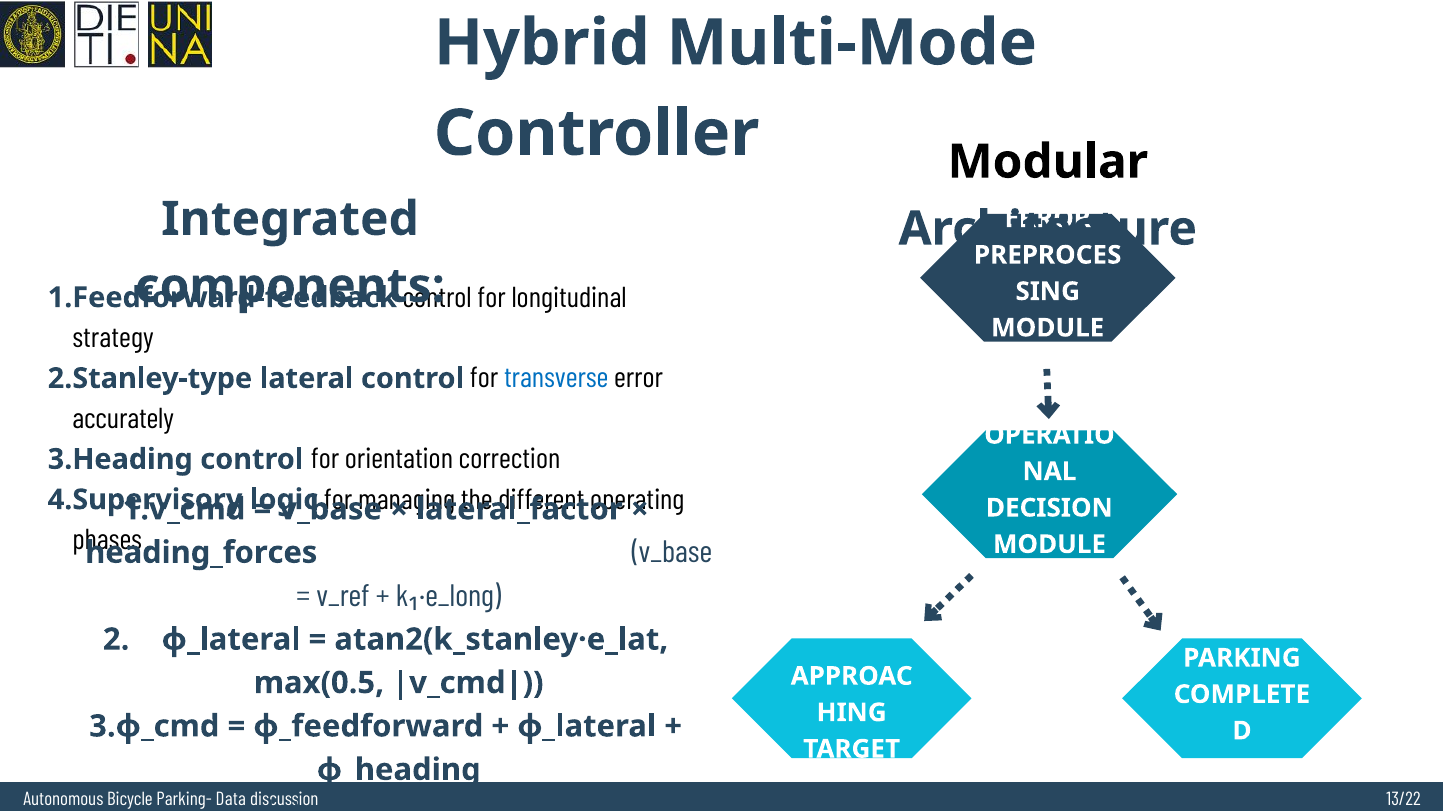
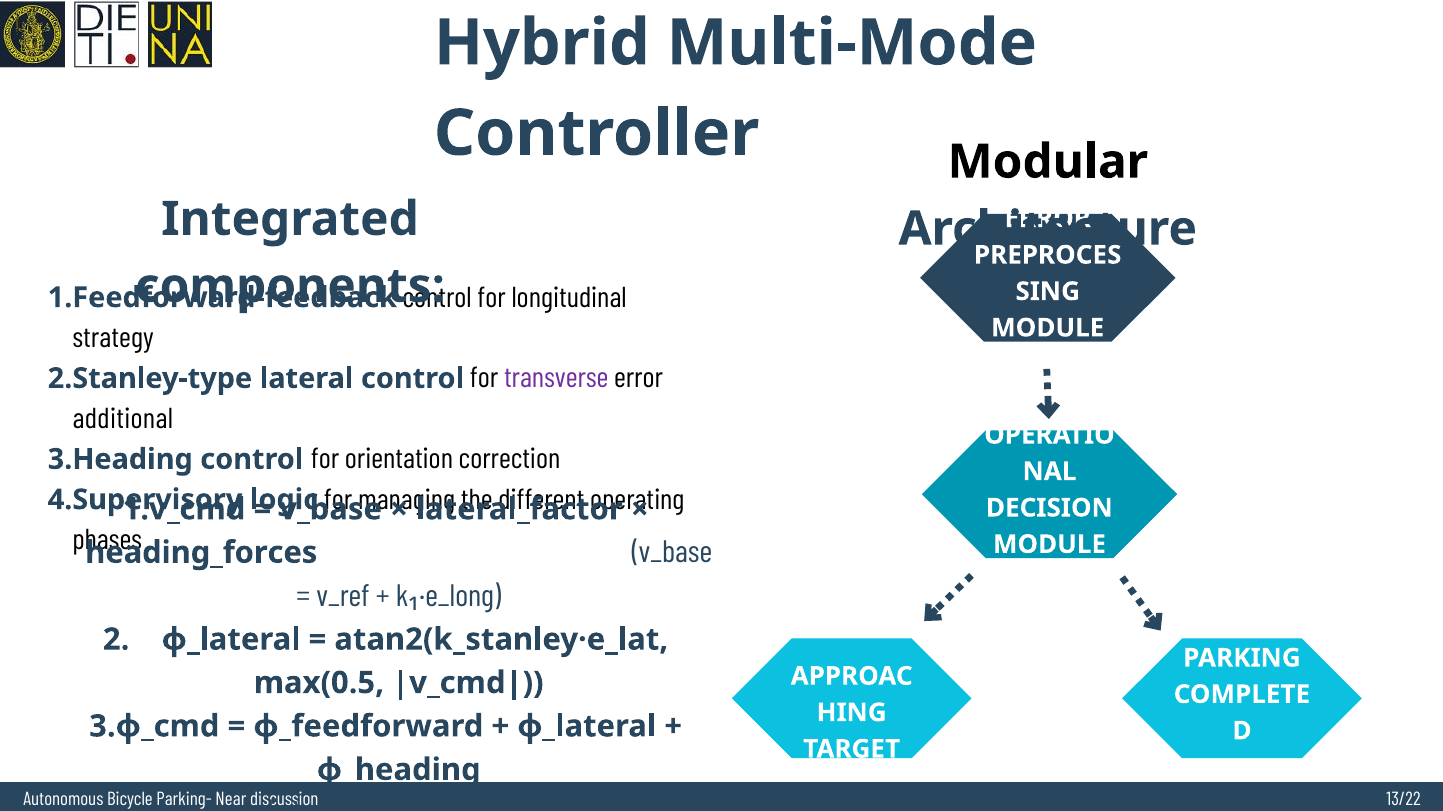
transverse colour: blue -> purple
accurately: accurately -> additional
Data: Data -> Near
